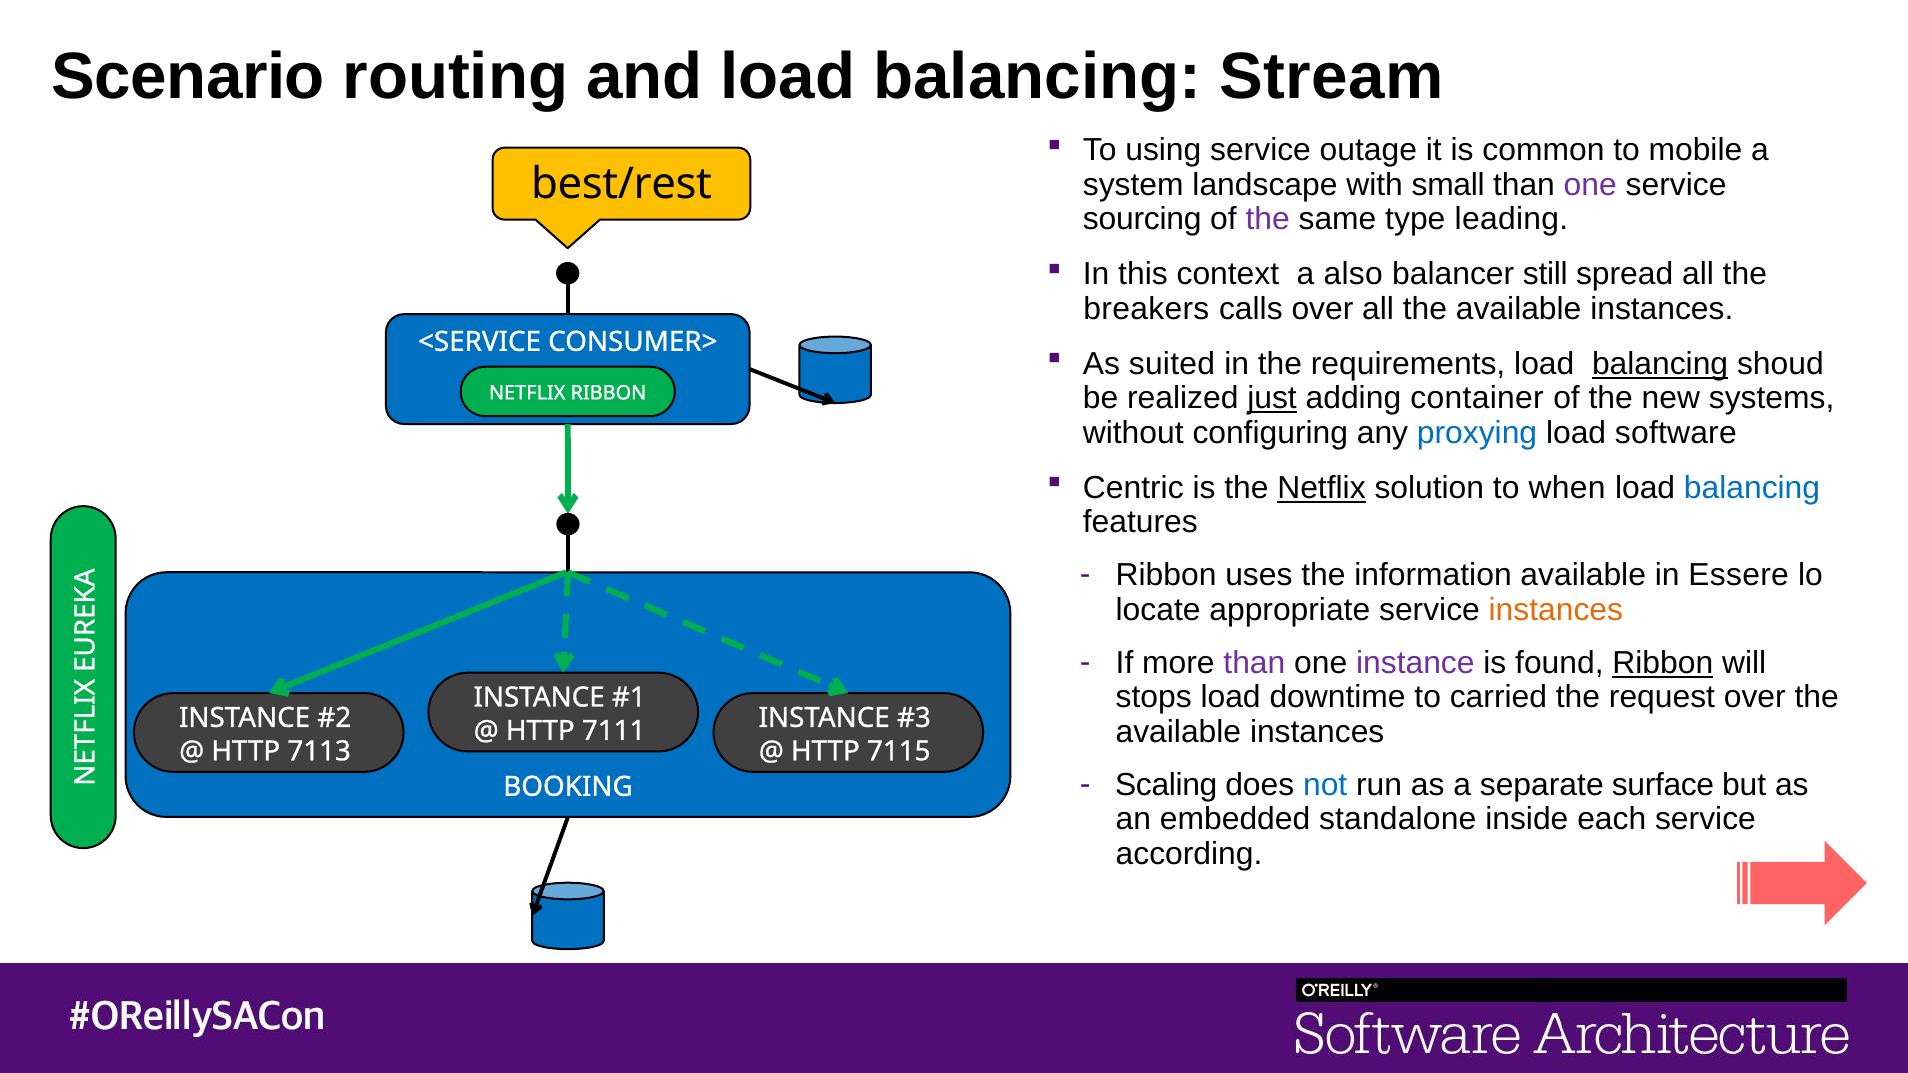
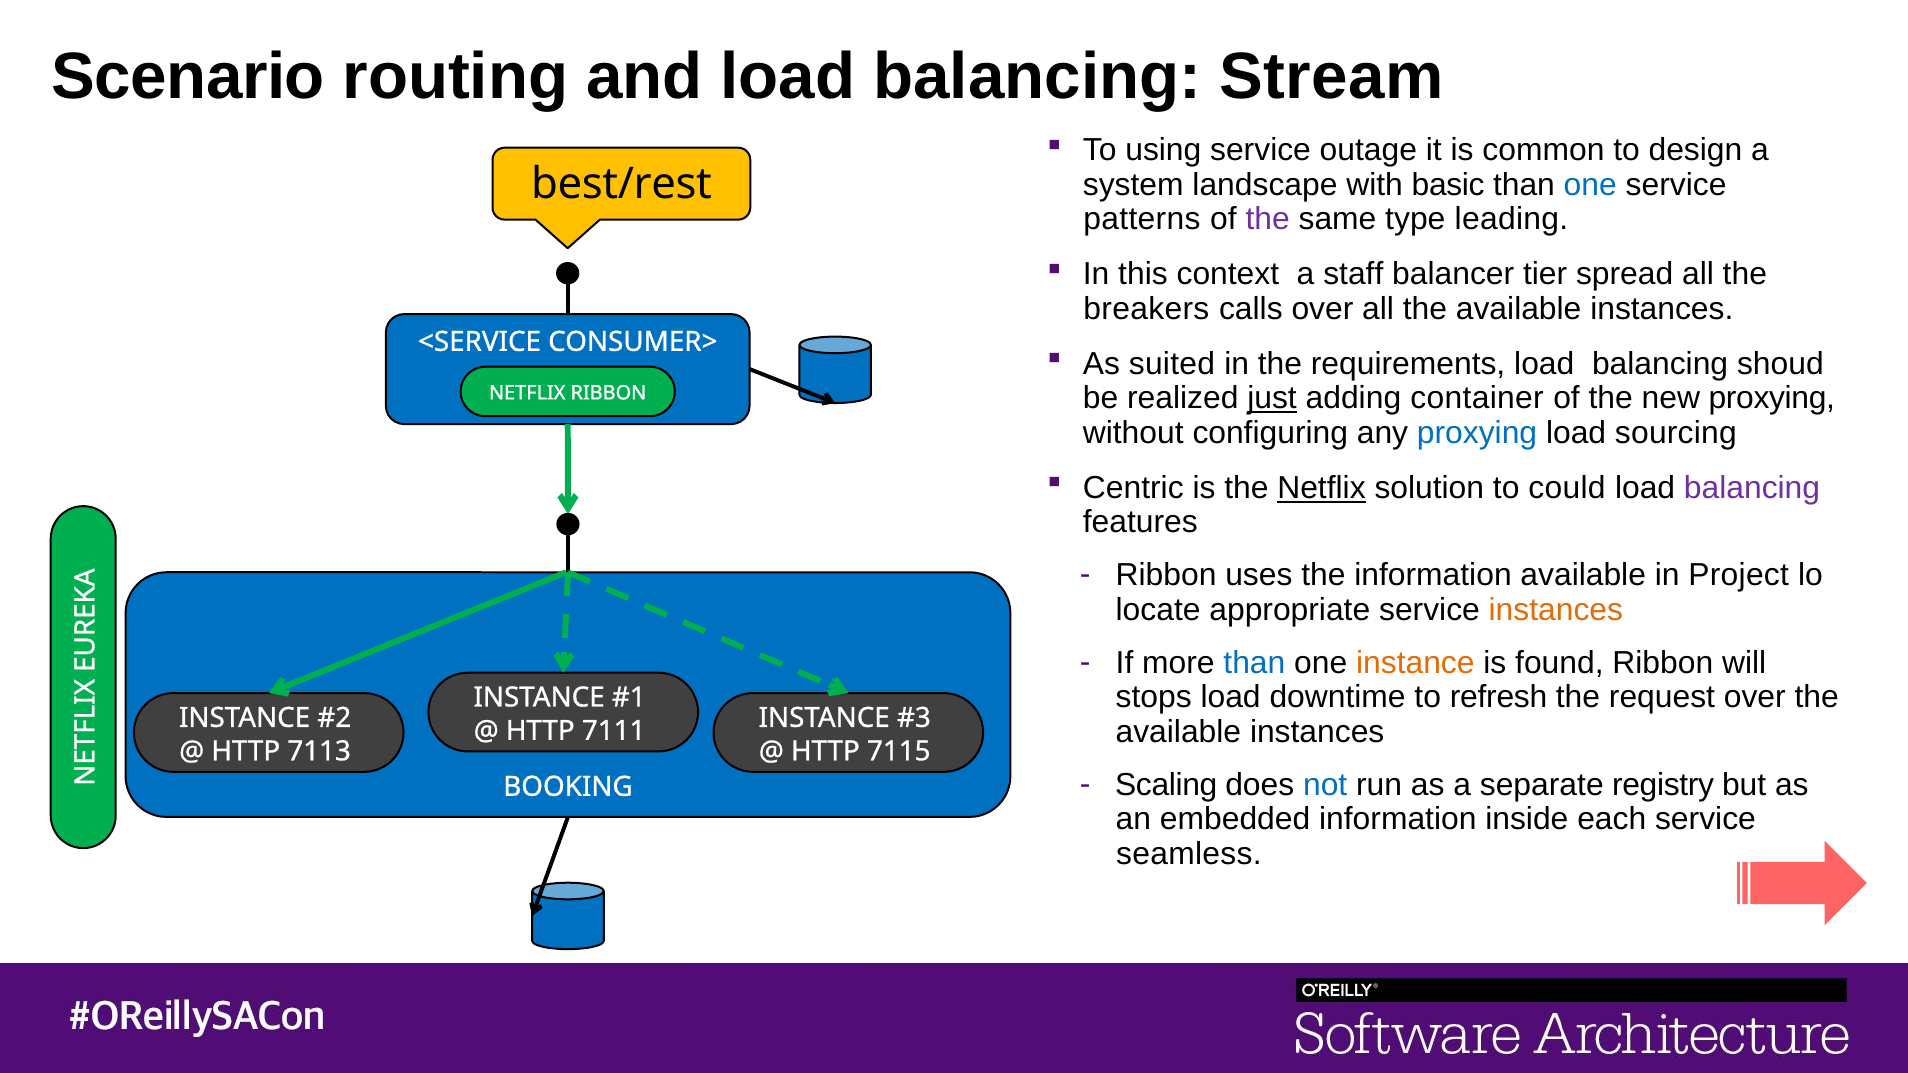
mobile: mobile -> design
small: small -> basic
one at (1590, 185) colour: purple -> blue
sourcing: sourcing -> patterns
also: also -> staff
still: still -> tier
balancing at (1660, 364) underline: present -> none
new systems: systems -> proxying
software: software -> sourcing
when: when -> could
balancing at (1752, 488) colour: blue -> purple
Essere: Essere -> Project
than at (1254, 663) colour: purple -> blue
instance at (1415, 663) colour: purple -> orange
Ribbon at (1663, 663) underline: present -> none
carried: carried -> refresh
surface: surface -> registry
embedded standalone: standalone -> information
according: according -> seamless
